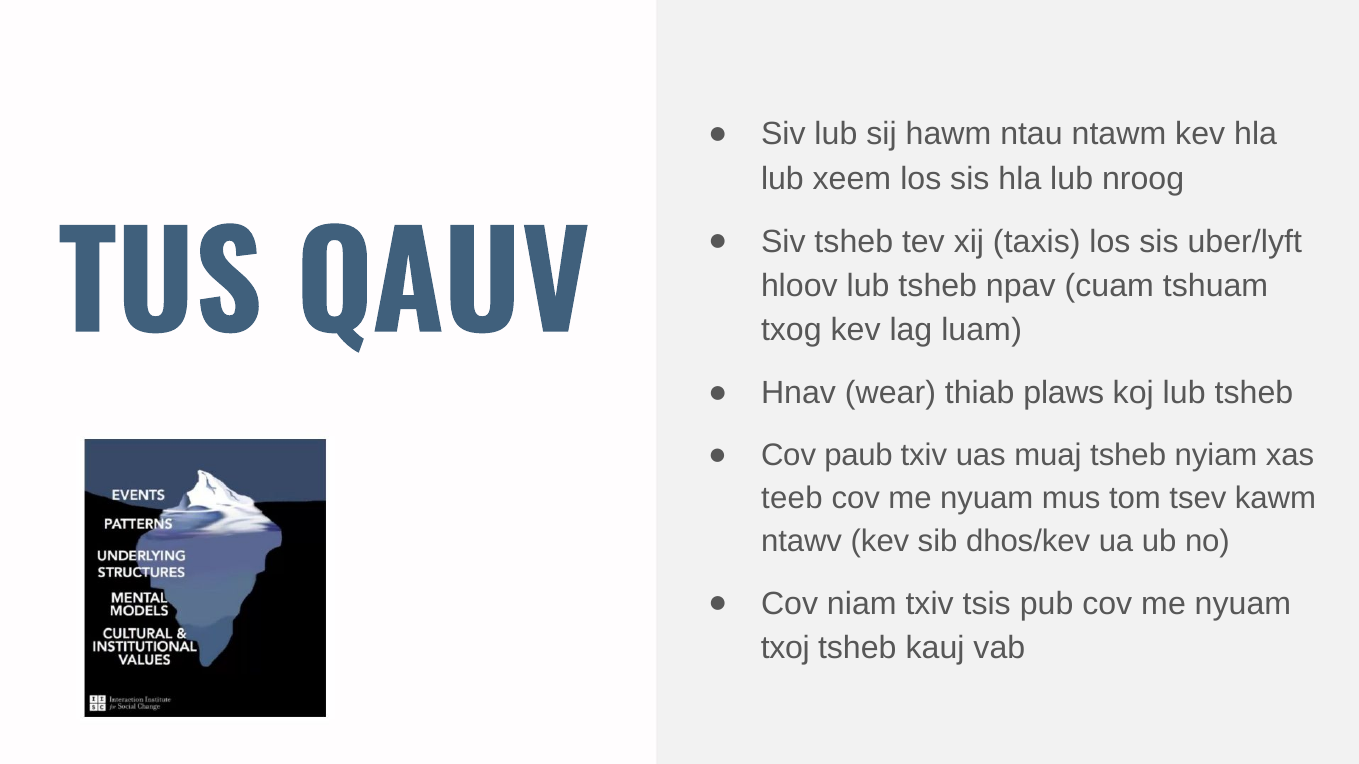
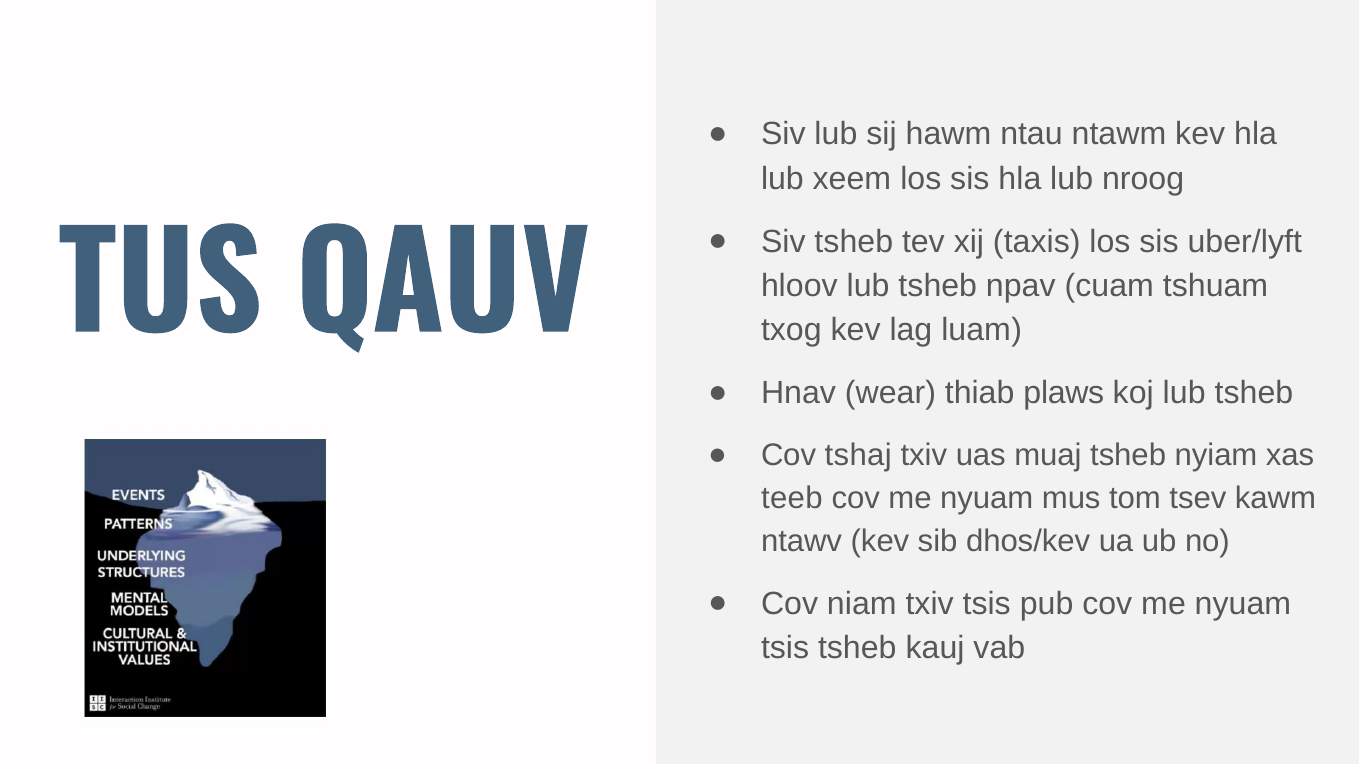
paub: paub -> tshaj
txoj at (785, 648): txoj -> tsis
